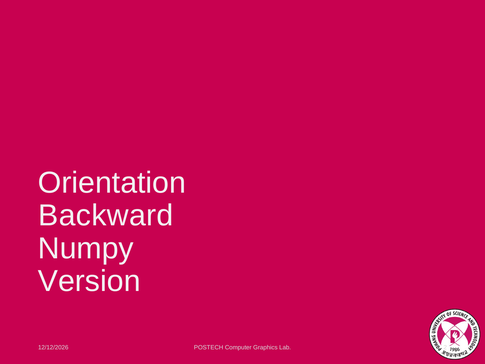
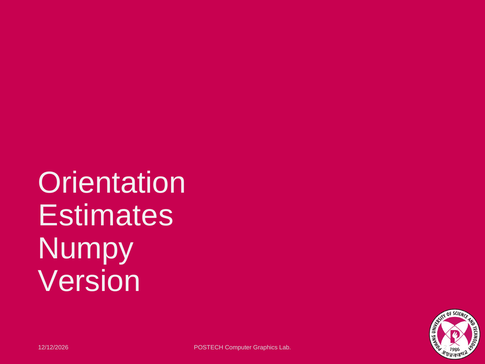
Backward: Backward -> Estimates
